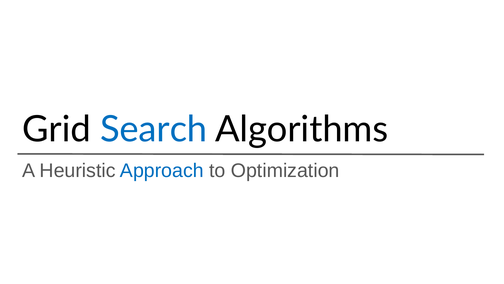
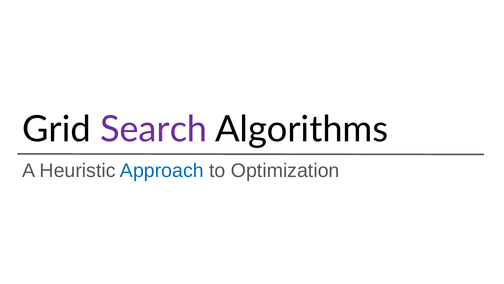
Search colour: blue -> purple
